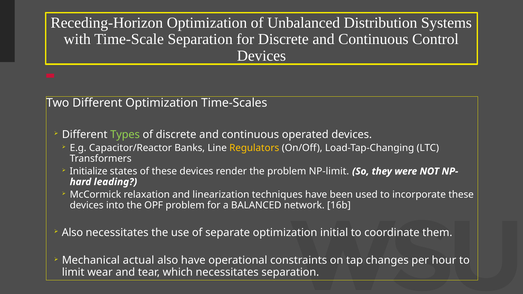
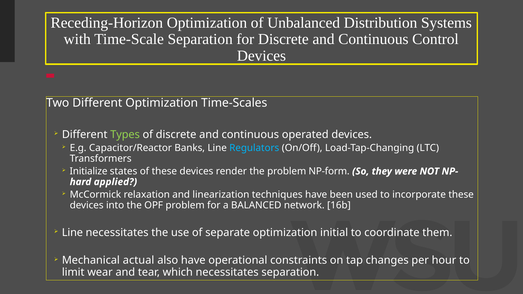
Regulators colour: yellow -> light blue
NP-limit: NP-limit -> NP-form
leading: leading -> applied
Also at (72, 233): Also -> Line
